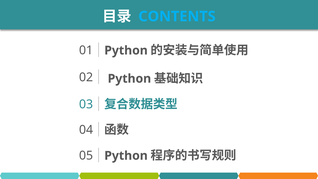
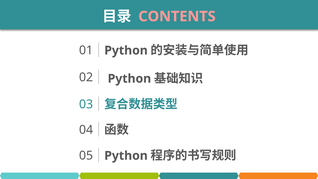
CONTENTS colour: light blue -> pink
